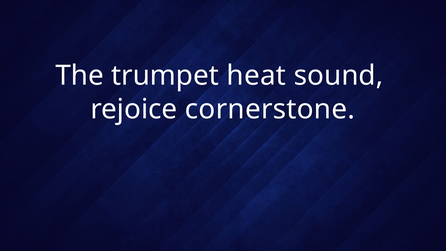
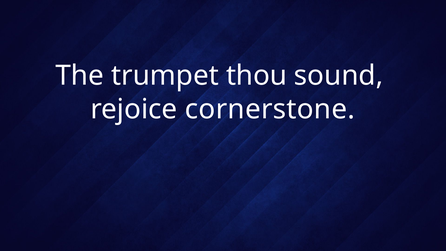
heat: heat -> thou
